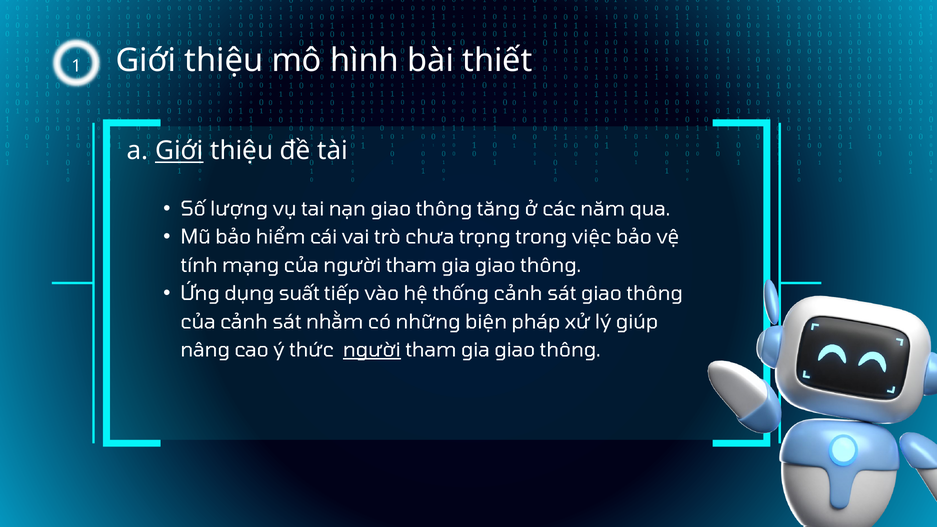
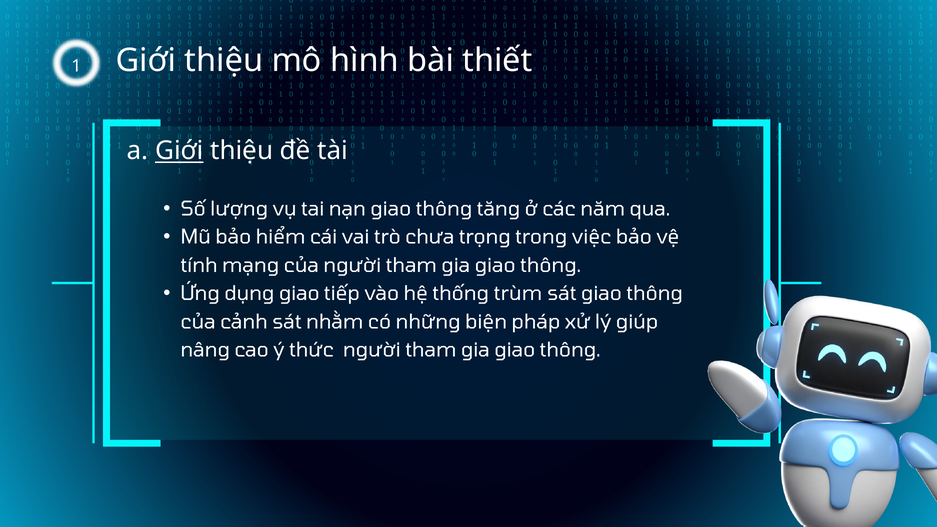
dụng suất: suất -> giao
thống cảnh: cảnh -> trùm
người at (372, 350) underline: present -> none
